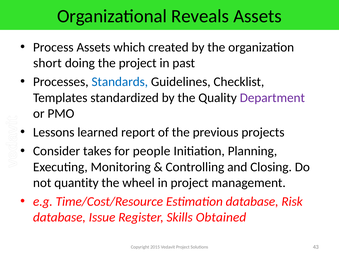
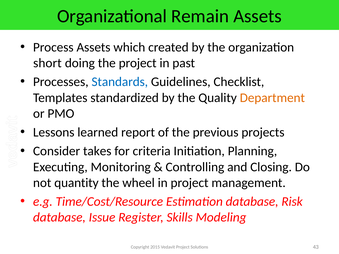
Reveals: Reveals -> Remain
Department colour: purple -> orange
people: people -> criteria
Obtained: Obtained -> Modeling
